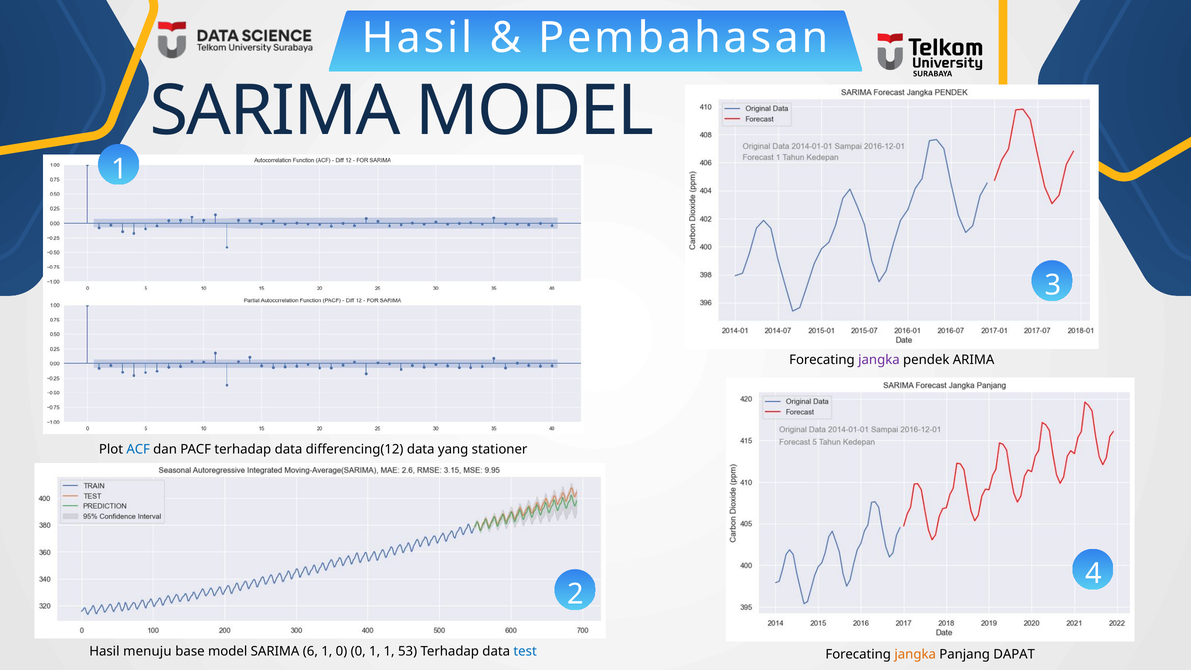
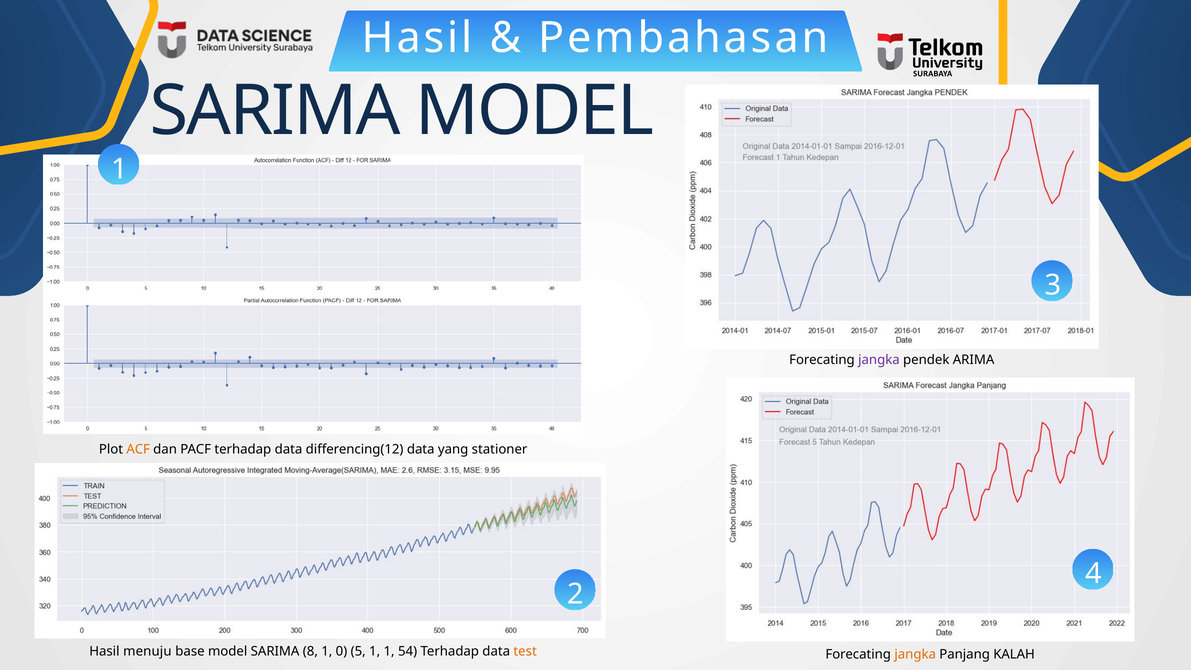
ACF colour: blue -> orange
6: 6 -> 8
0 0: 0 -> 5
53: 53 -> 54
test colour: blue -> orange
DAPAT: DAPAT -> KALAH
